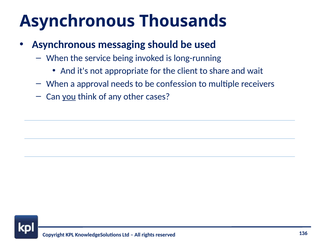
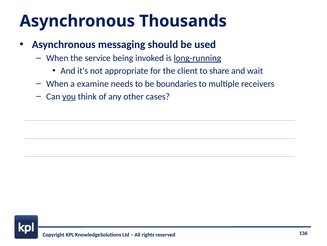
long-running underline: none -> present
approval: approval -> examine
confession: confession -> boundaries
